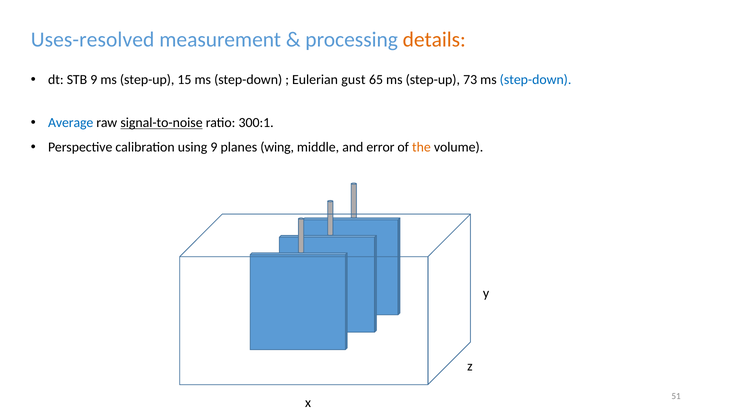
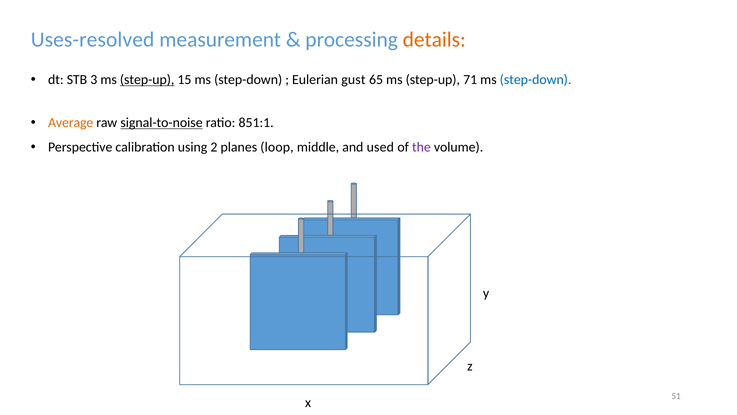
STB 9: 9 -> 3
step-up at (147, 80) underline: none -> present
73: 73 -> 71
Average colour: blue -> orange
300:1: 300:1 -> 851:1
using 9: 9 -> 2
wing: wing -> loop
error: error -> used
the colour: orange -> purple
